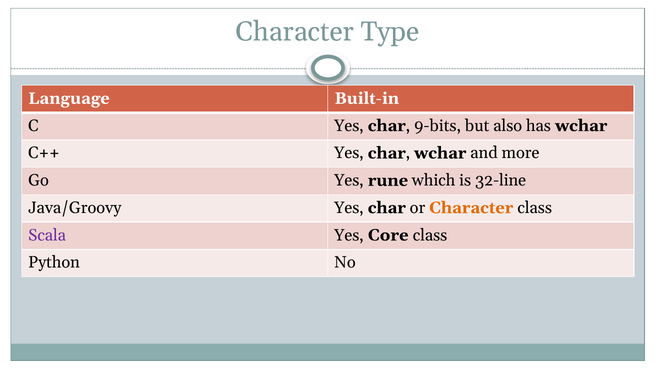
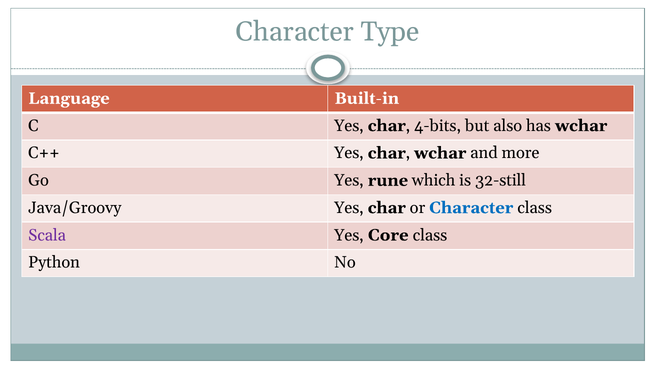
9-bits: 9-bits -> 4-bits
32-line: 32-line -> 32-still
Character at (471, 208) colour: orange -> blue
